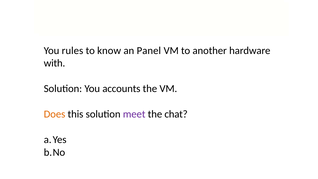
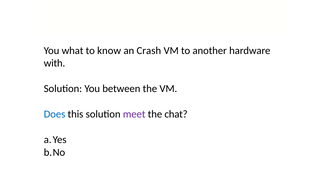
rules: rules -> what
Panel: Panel -> Crash
accounts: accounts -> between
Does colour: orange -> blue
